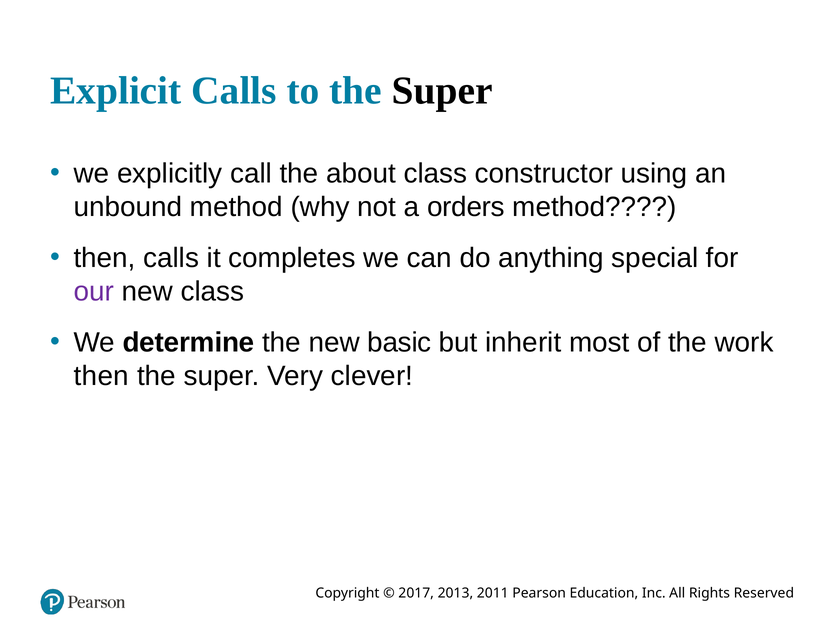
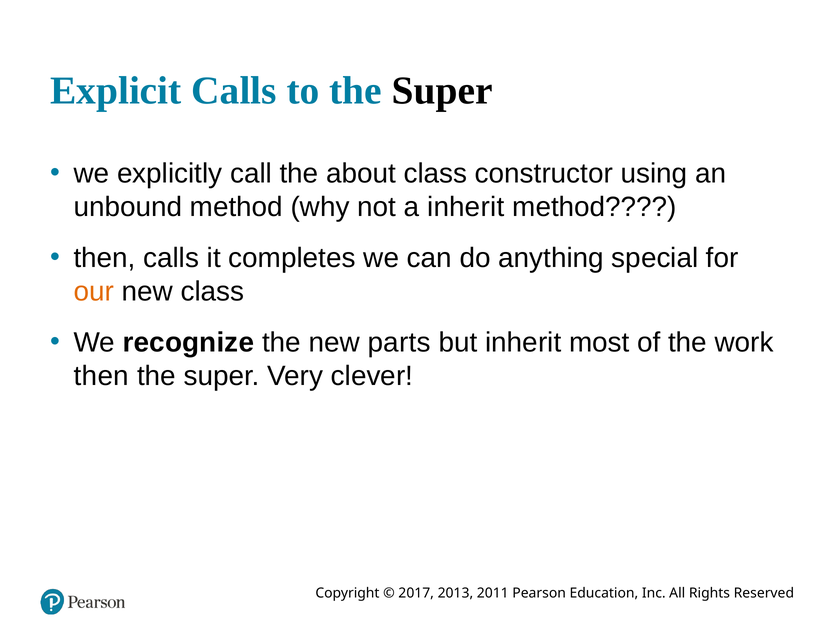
a orders: orders -> inherit
our colour: purple -> orange
determine: determine -> recognize
basic: basic -> parts
